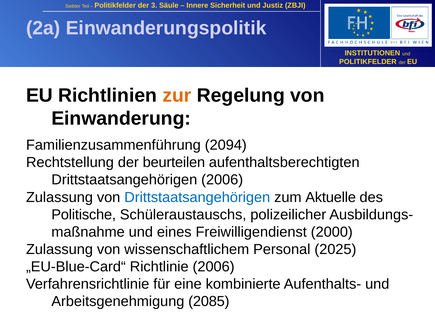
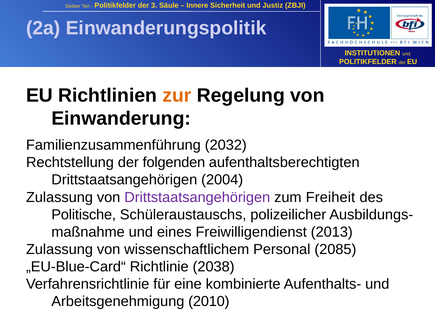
2094: 2094 -> 2032
beurteilen: beurteilen -> folgenden
Drittstaatsangehörigen 2006: 2006 -> 2004
Drittstaatsangehörigen at (197, 197) colour: blue -> purple
Aktuelle: Aktuelle -> Freiheit
2000: 2000 -> 2013
2025: 2025 -> 2085
Richtlinie 2006: 2006 -> 2038
2085: 2085 -> 2010
